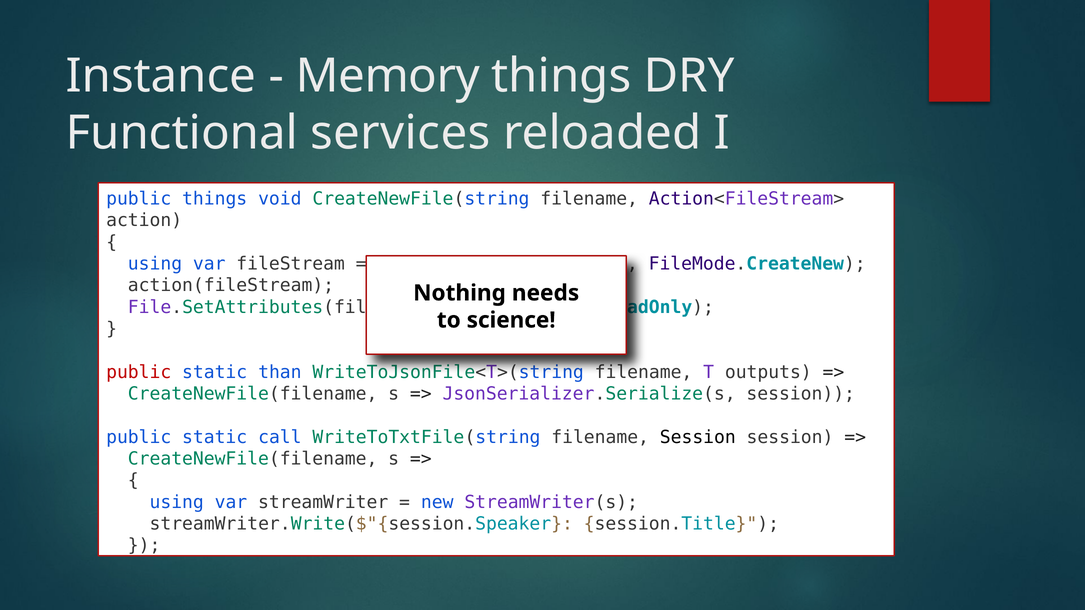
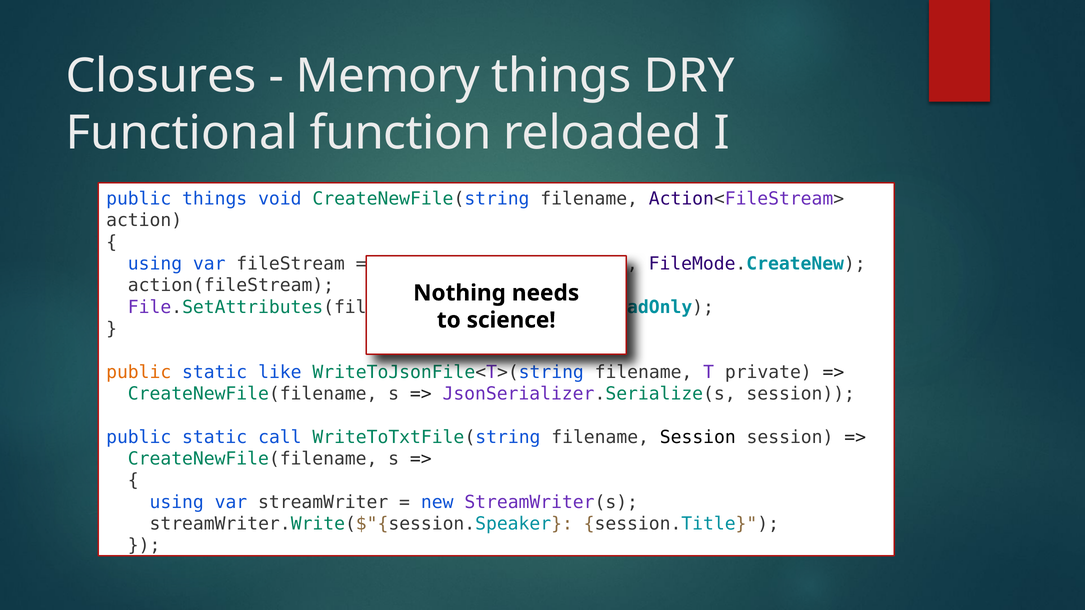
Instance: Instance -> Closures
services: services -> function
public at (139, 372) colour: red -> orange
than: than -> like
outputs: outputs -> private
